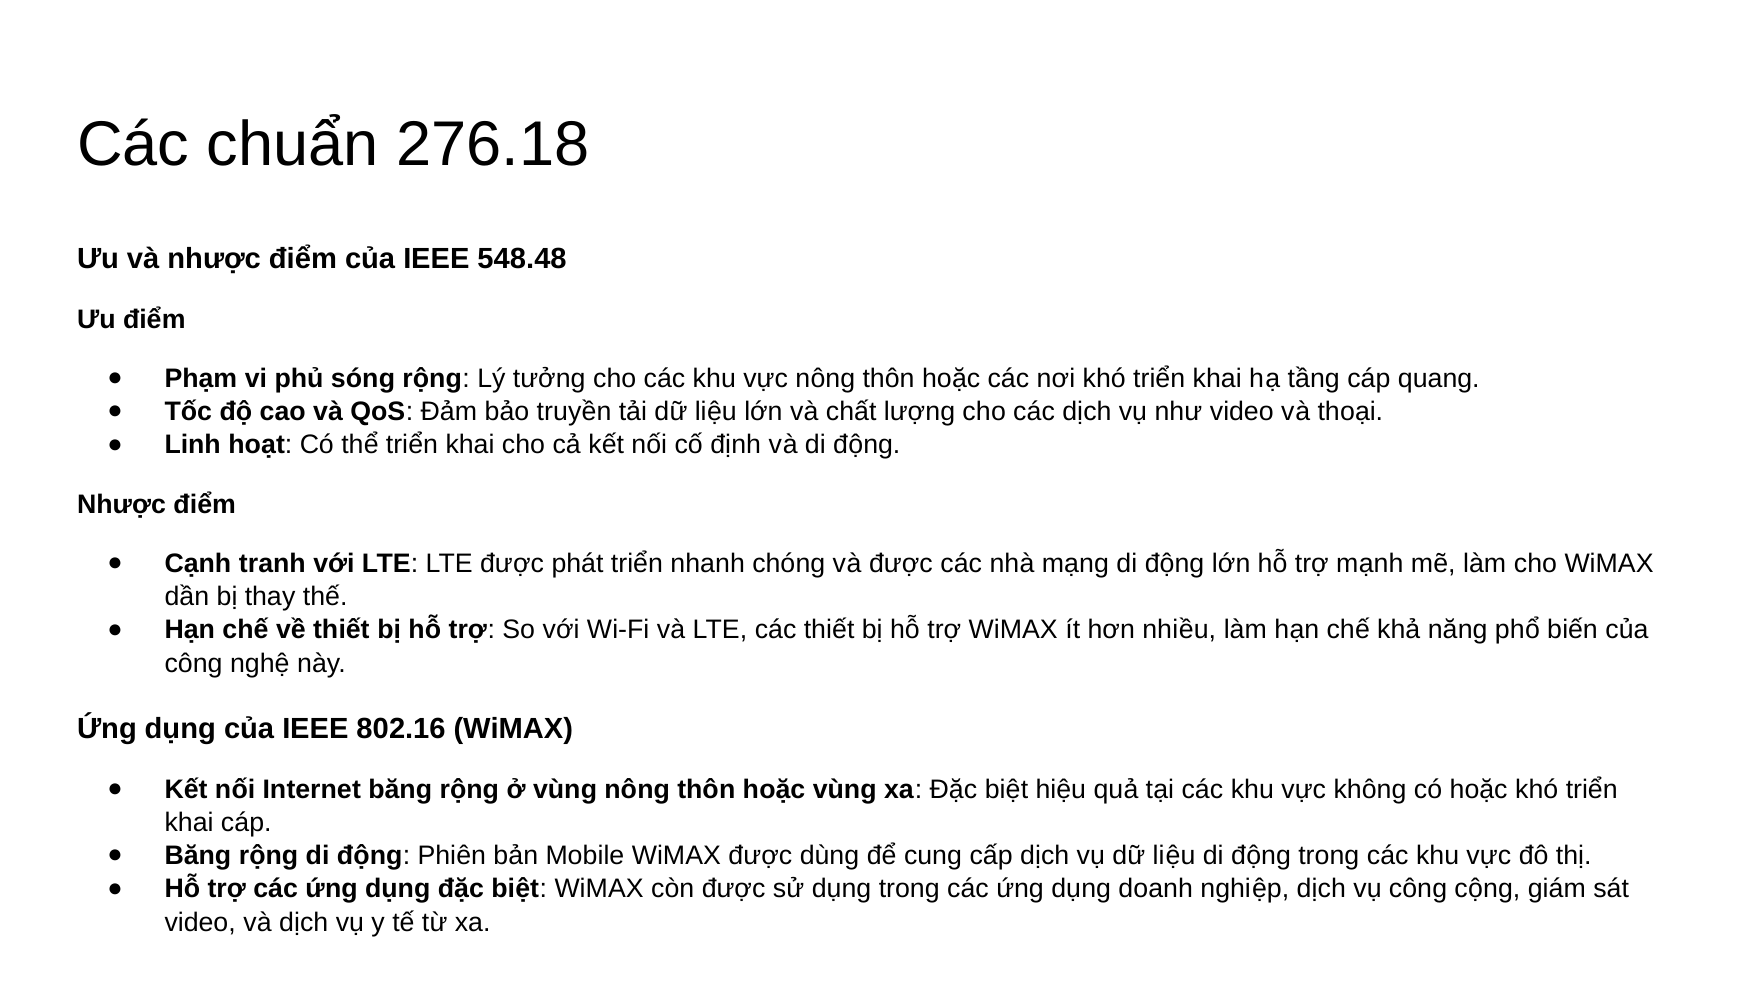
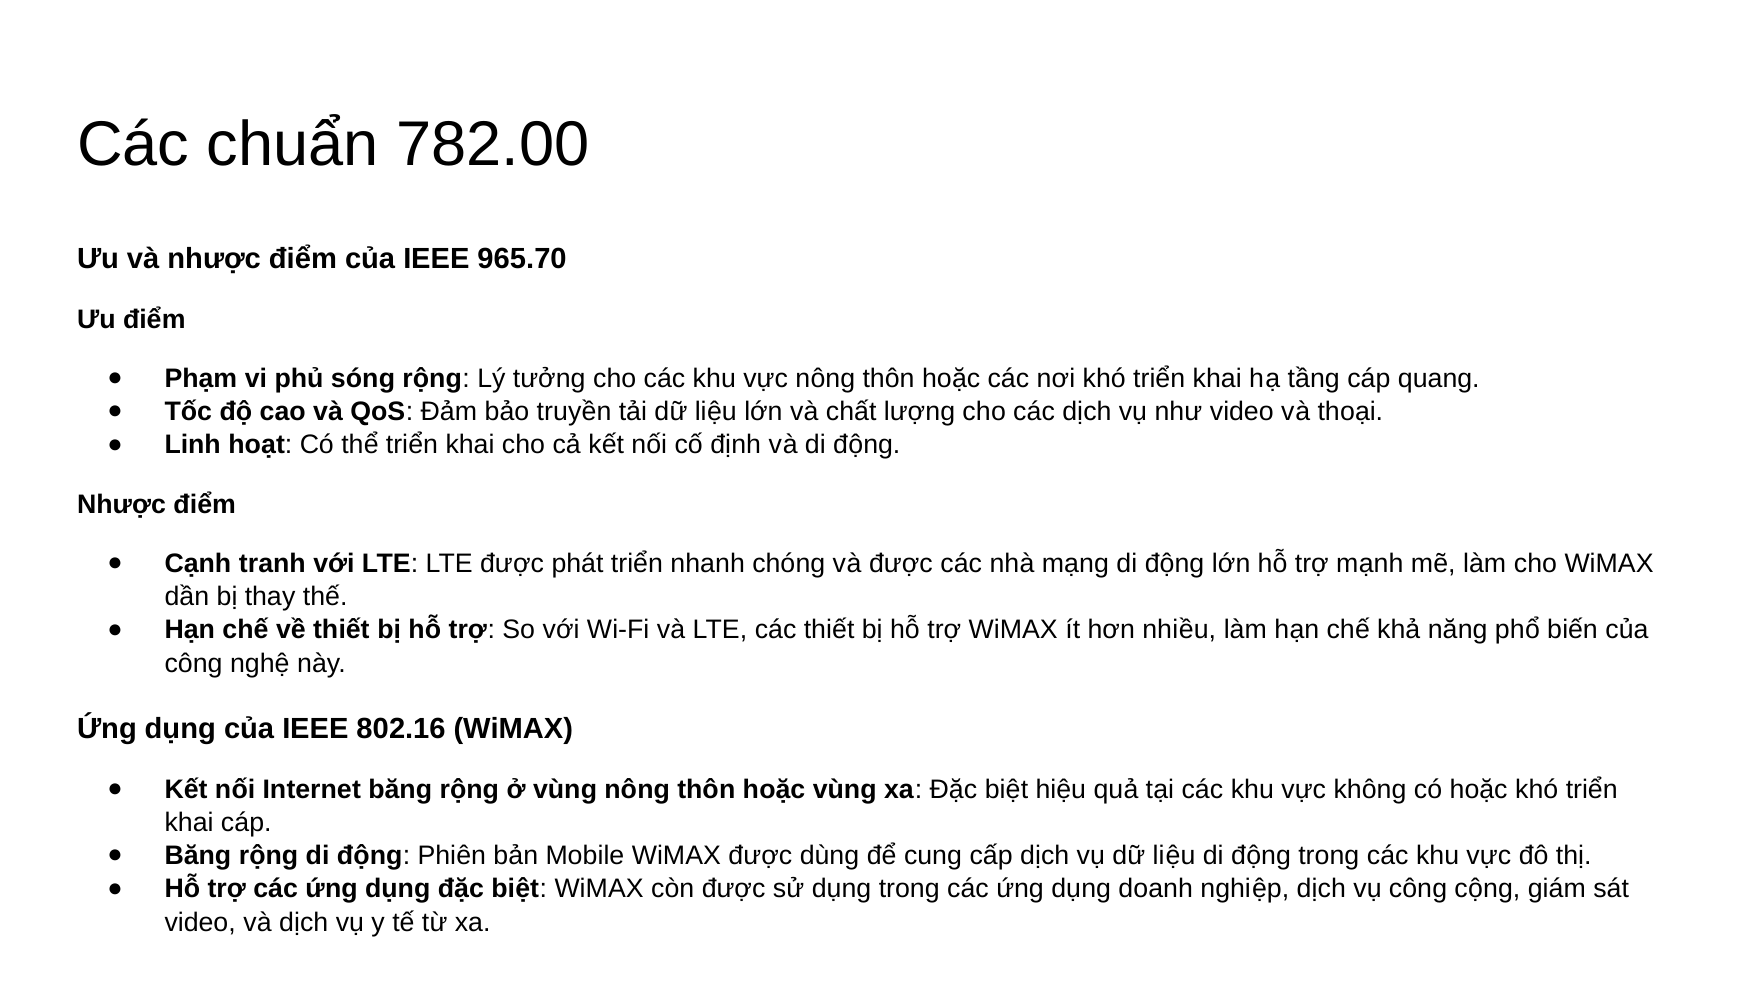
276.18: 276.18 -> 782.00
548.48: 548.48 -> 965.70
